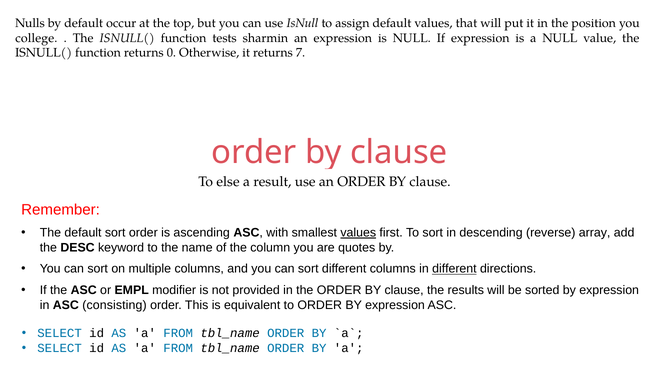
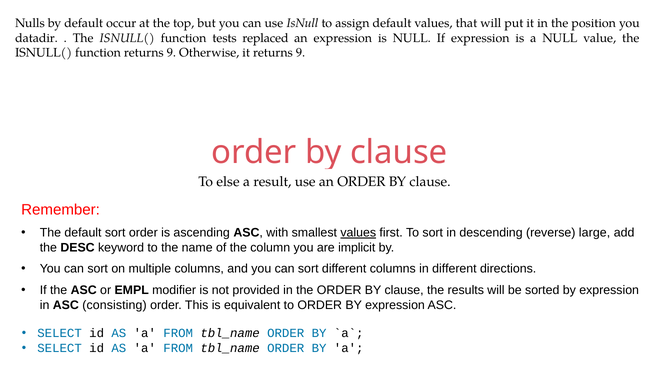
college: college -> datadir
sharmin: sharmin -> replaced
function returns 0: 0 -> 9
it returns 7: 7 -> 9
array: array -> large
quotes: quotes -> implicit
different at (454, 269) underline: present -> none
